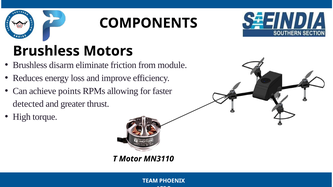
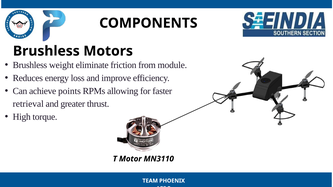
disarm: disarm -> weight
detected: detected -> retrieval
